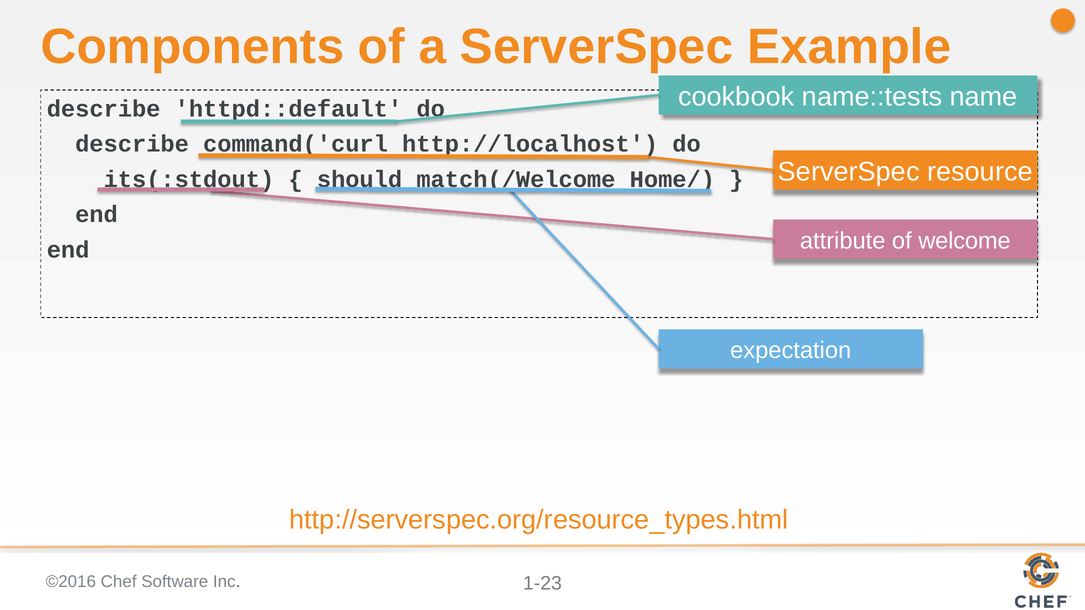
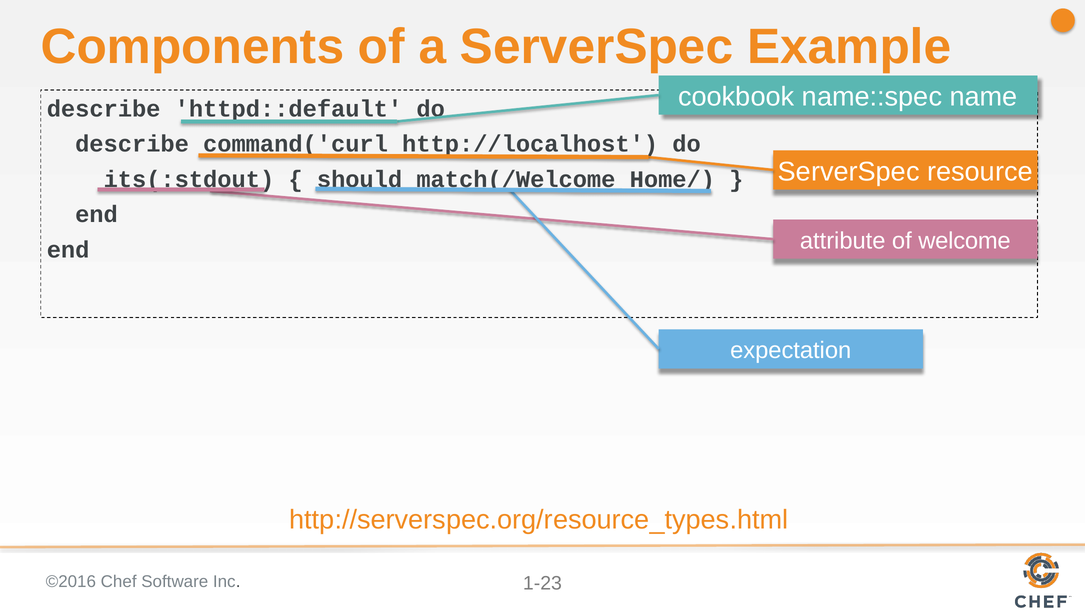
name::tests: name::tests -> name::spec
